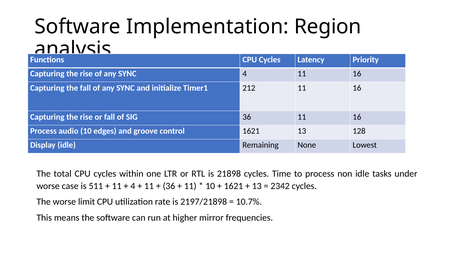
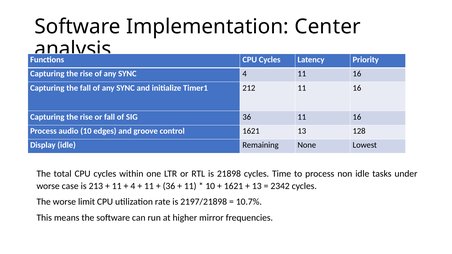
Region: Region -> Center
511: 511 -> 213
